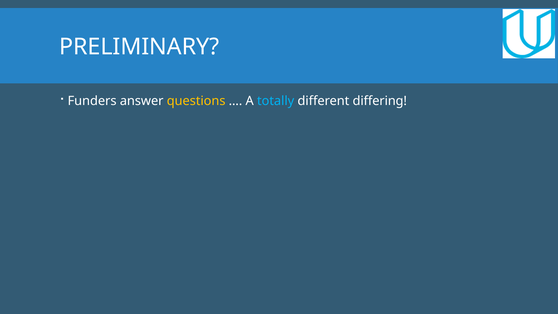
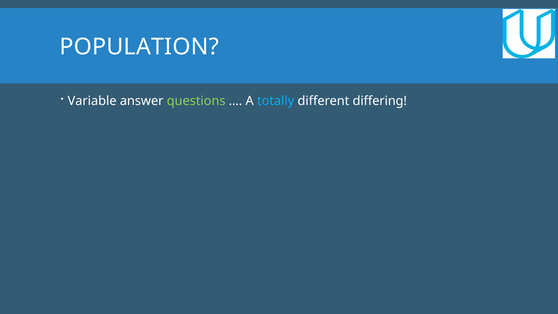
PRELIMINARY: PRELIMINARY -> POPULATION
Funders: Funders -> Variable
questions colour: yellow -> light green
